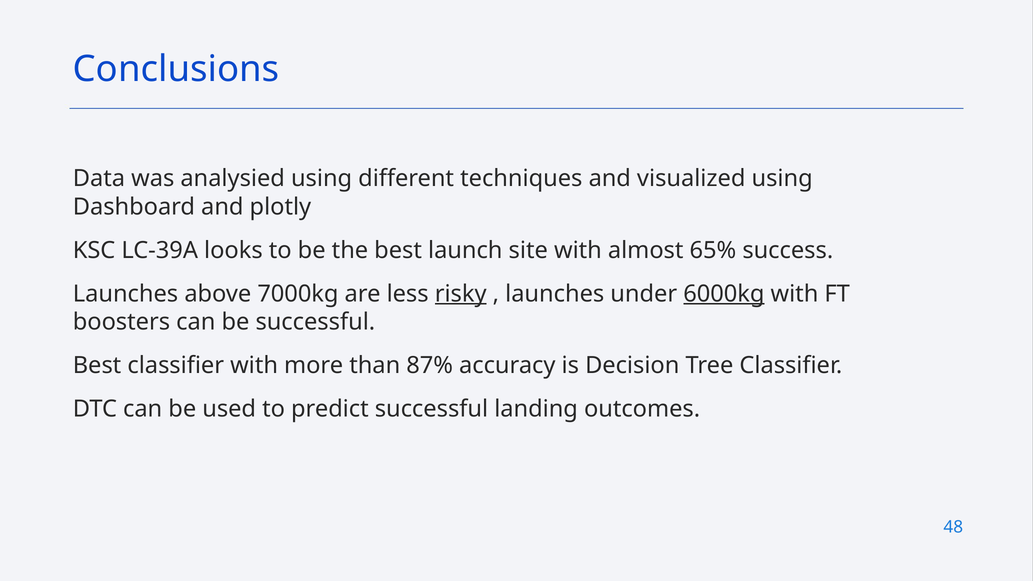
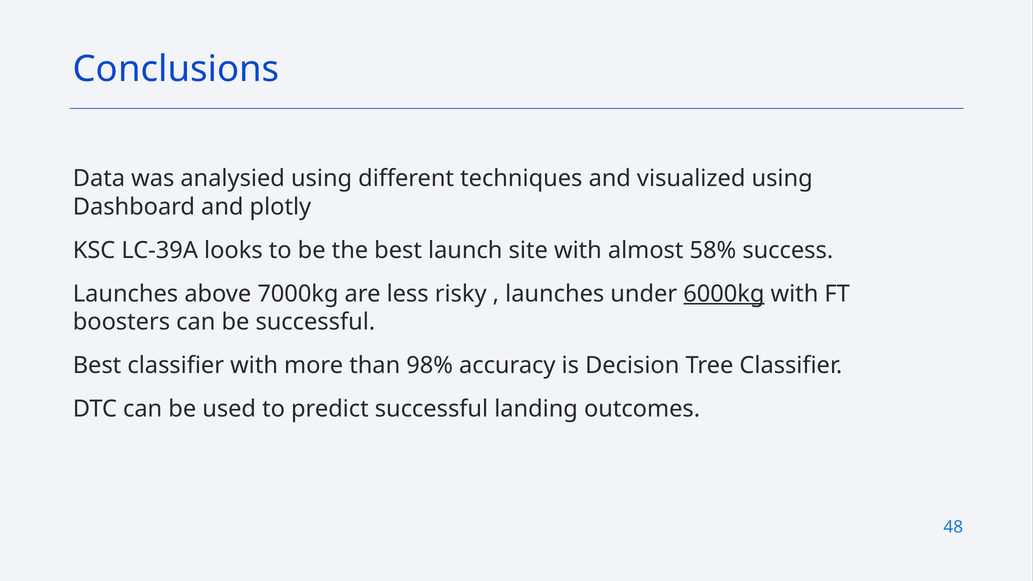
65%: 65% -> 58%
risky underline: present -> none
87%: 87% -> 98%
